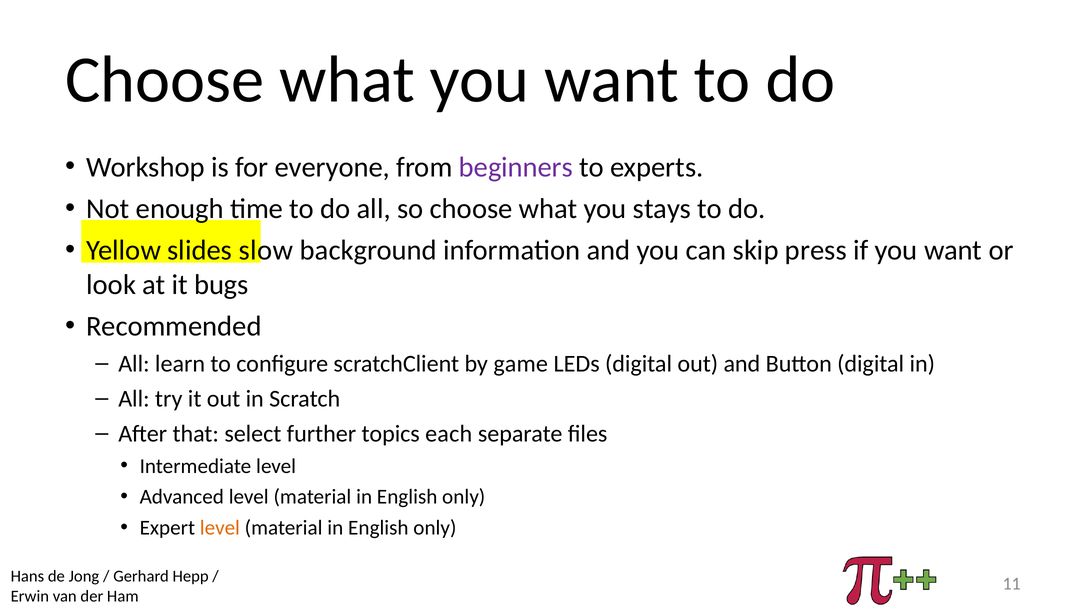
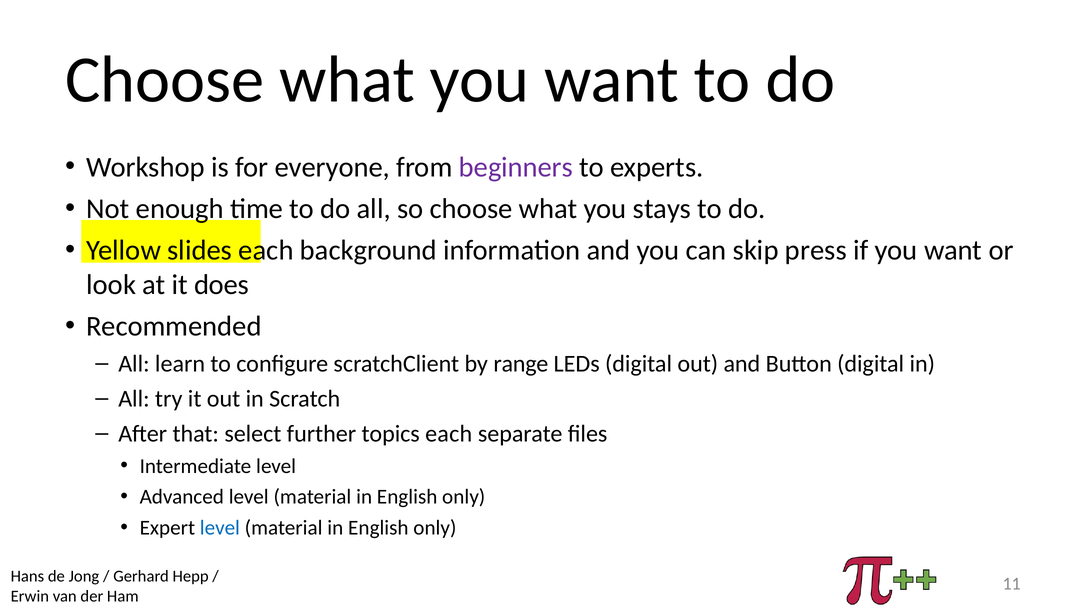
slides slow: slow -> each
bugs: bugs -> does
game: game -> range
level at (220, 528) colour: orange -> blue
